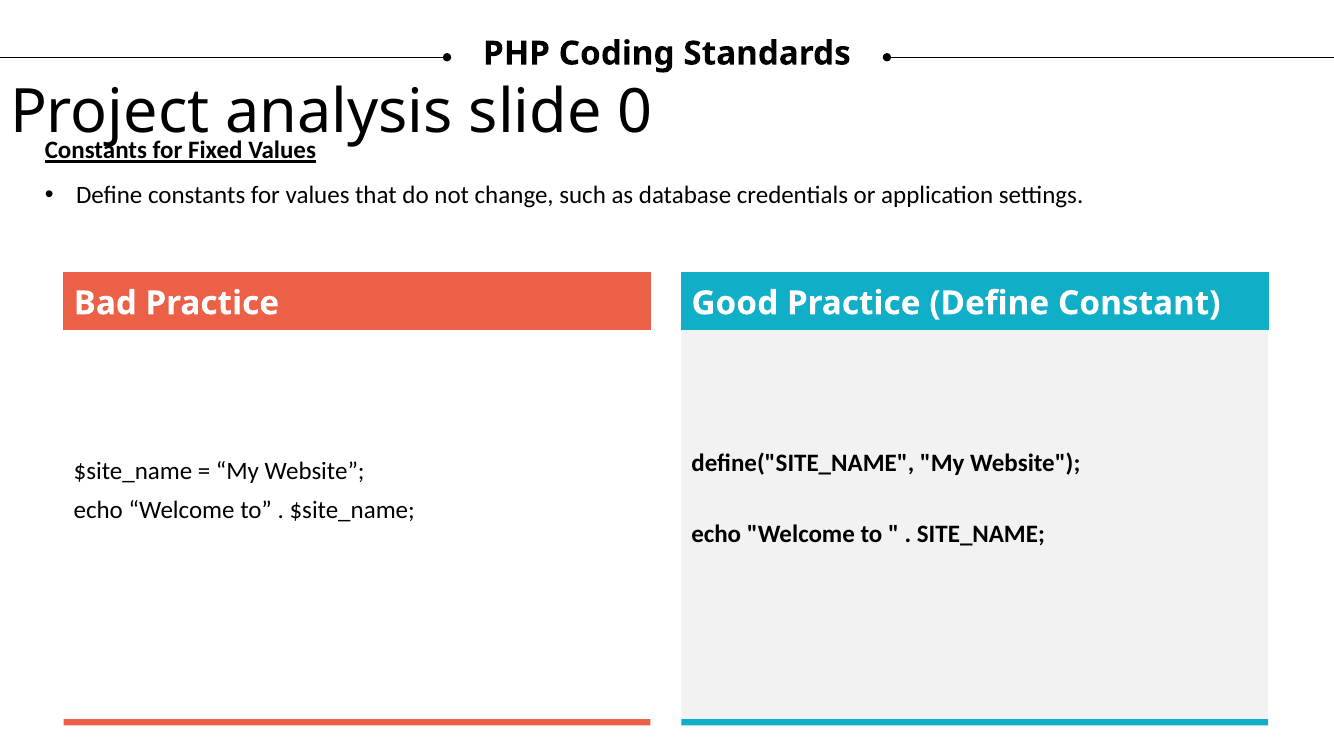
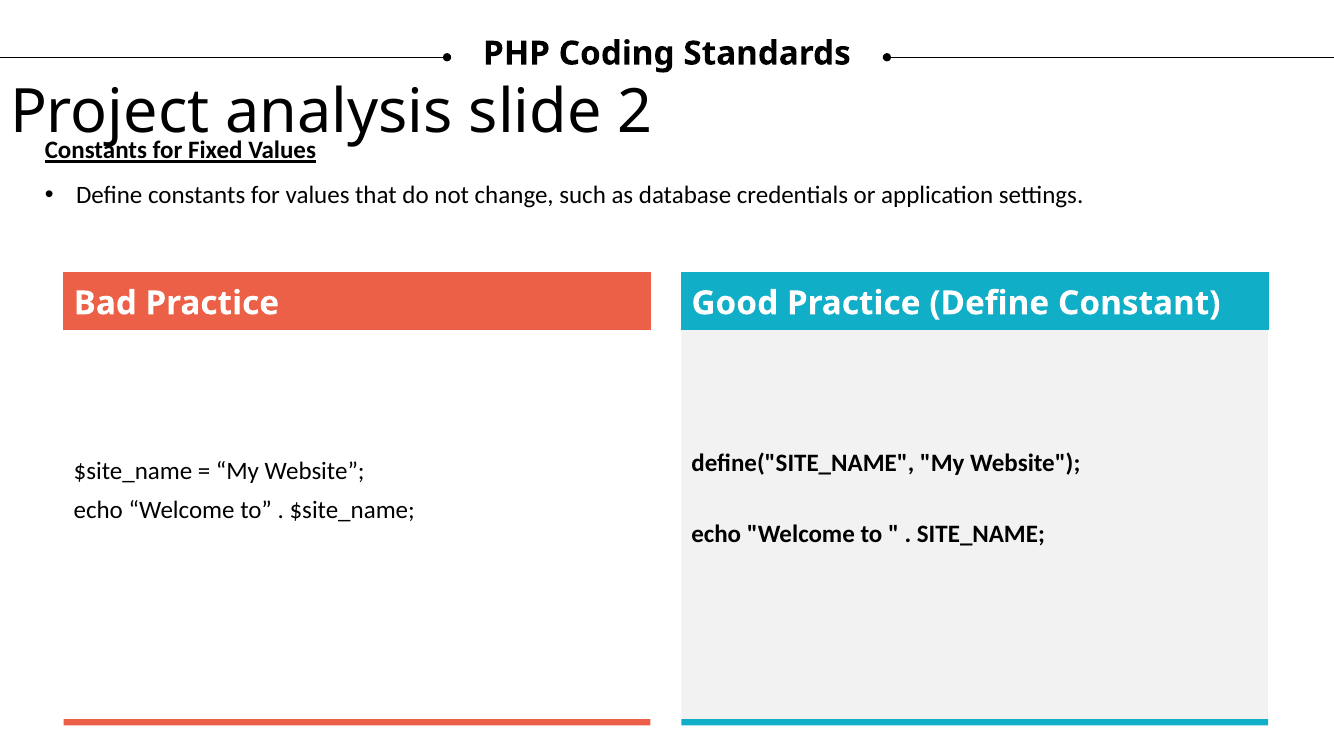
0: 0 -> 2
